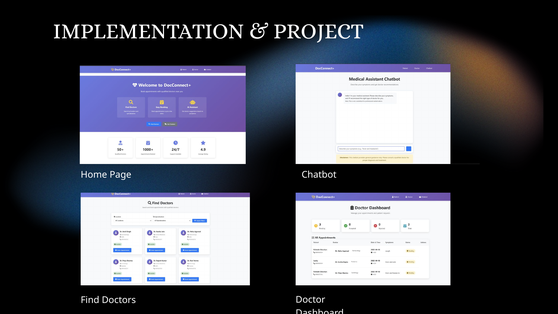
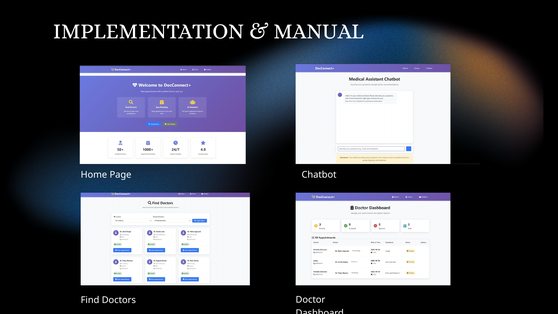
PROJECT: PROJECT -> MANUAL
